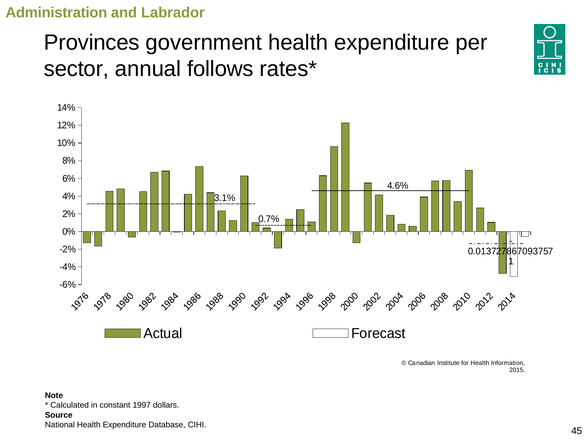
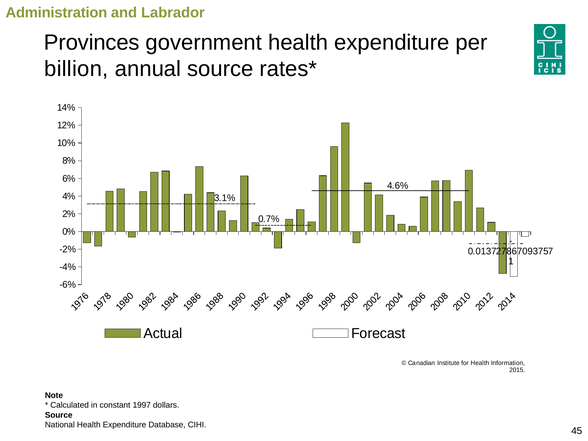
sector: sector -> billion
annual follows: follows -> source
